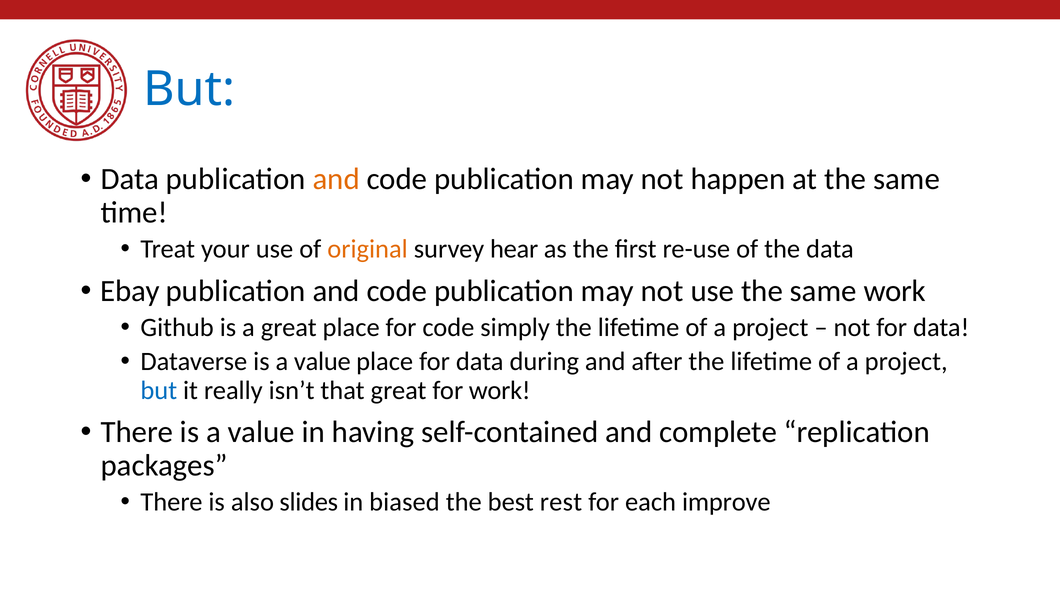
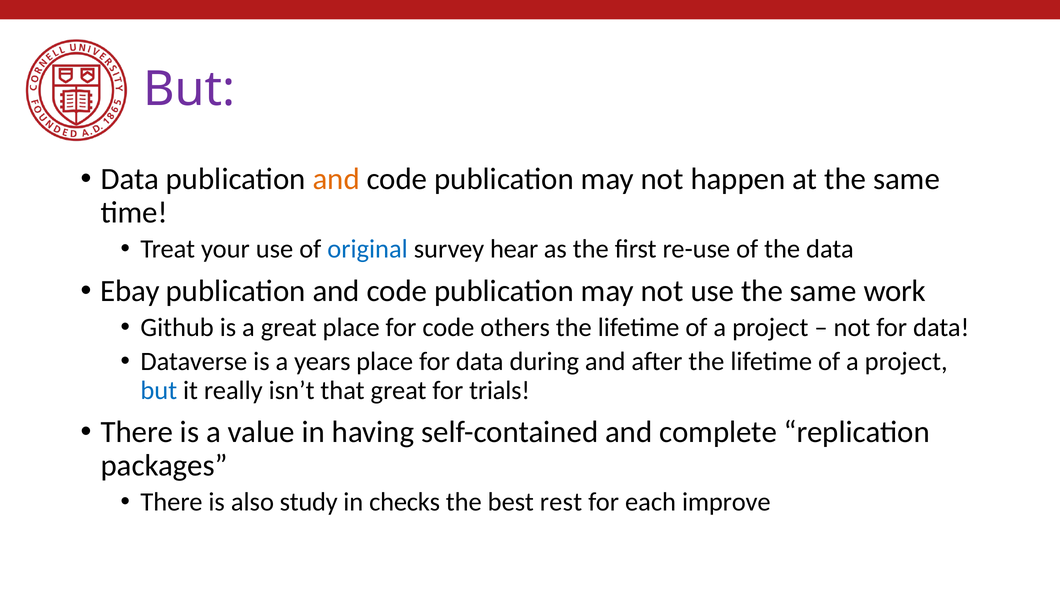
But at (189, 89) colour: blue -> purple
original colour: orange -> blue
simply: simply -> others
Dataverse is a value: value -> years
for work: work -> trials
slides: slides -> study
biased: biased -> checks
